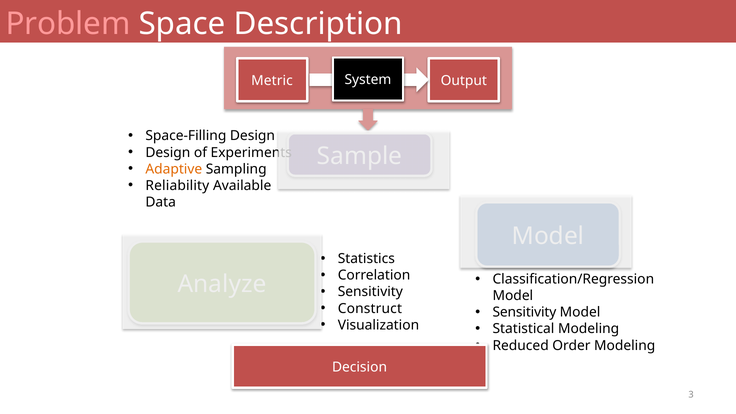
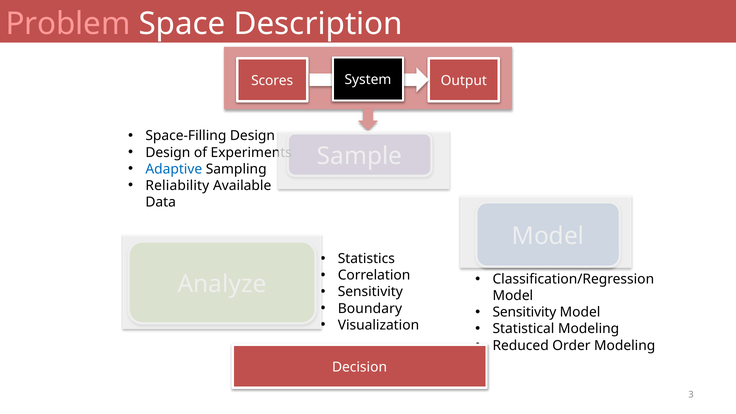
Metric: Metric -> Scores
Adaptive colour: orange -> blue
Construct: Construct -> Boundary
